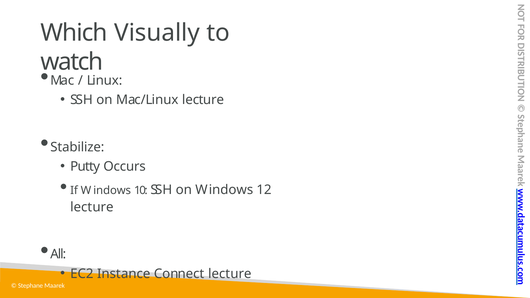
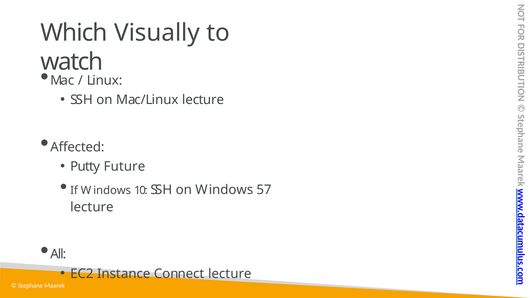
Stabilize: Stabilize -> Affected
Occurs: Occurs -> Future
12: 12 -> 57
